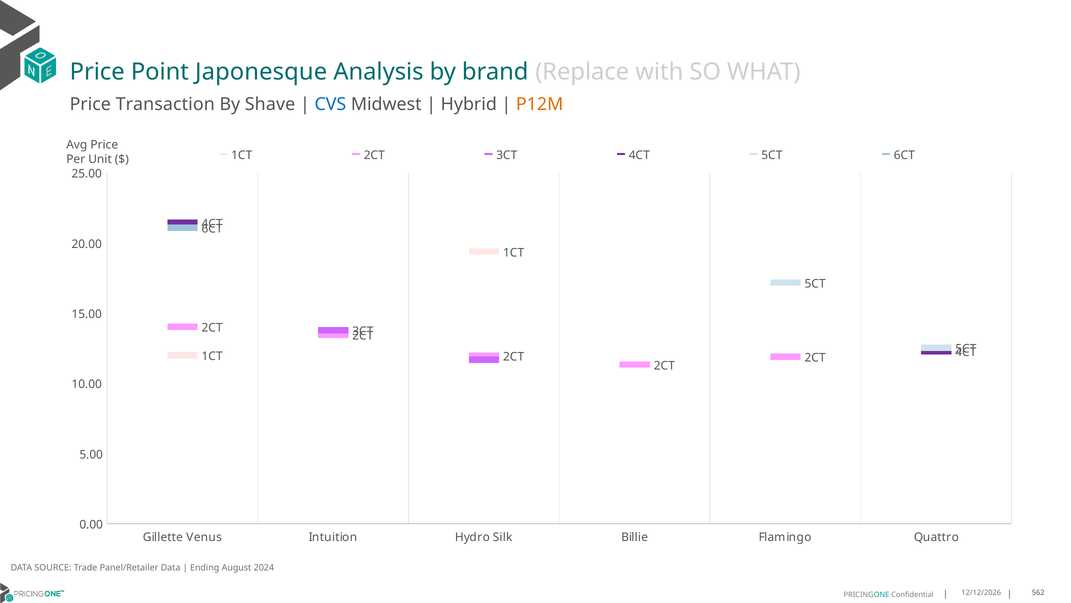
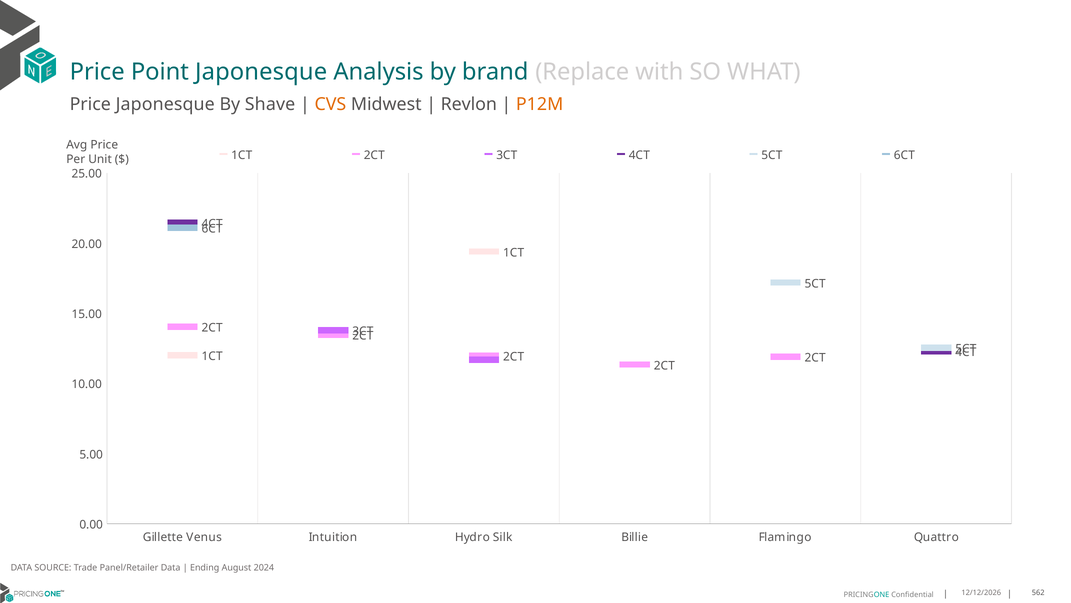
Price Transaction: Transaction -> Japonesque
CVS colour: blue -> orange
Hybrid: Hybrid -> Revlon
